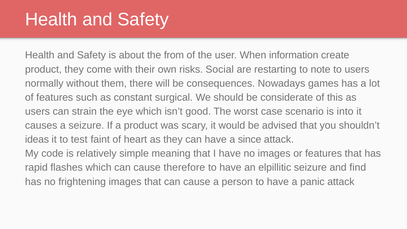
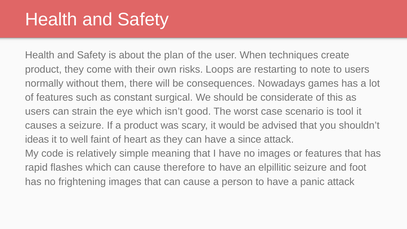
from: from -> plan
information: information -> techniques
Social: Social -> Loops
into: into -> tool
test: test -> well
find: find -> foot
